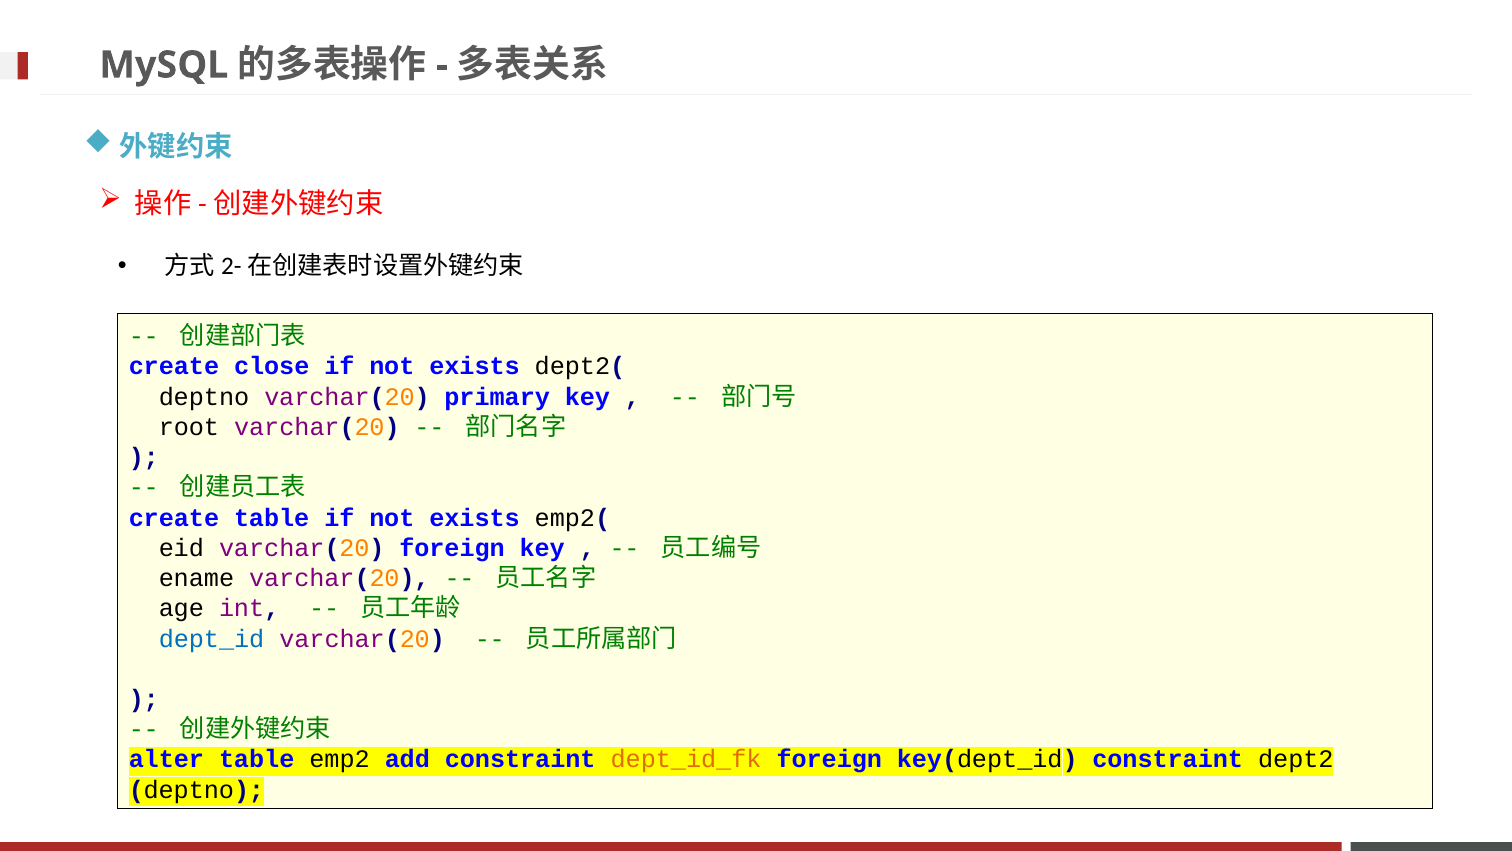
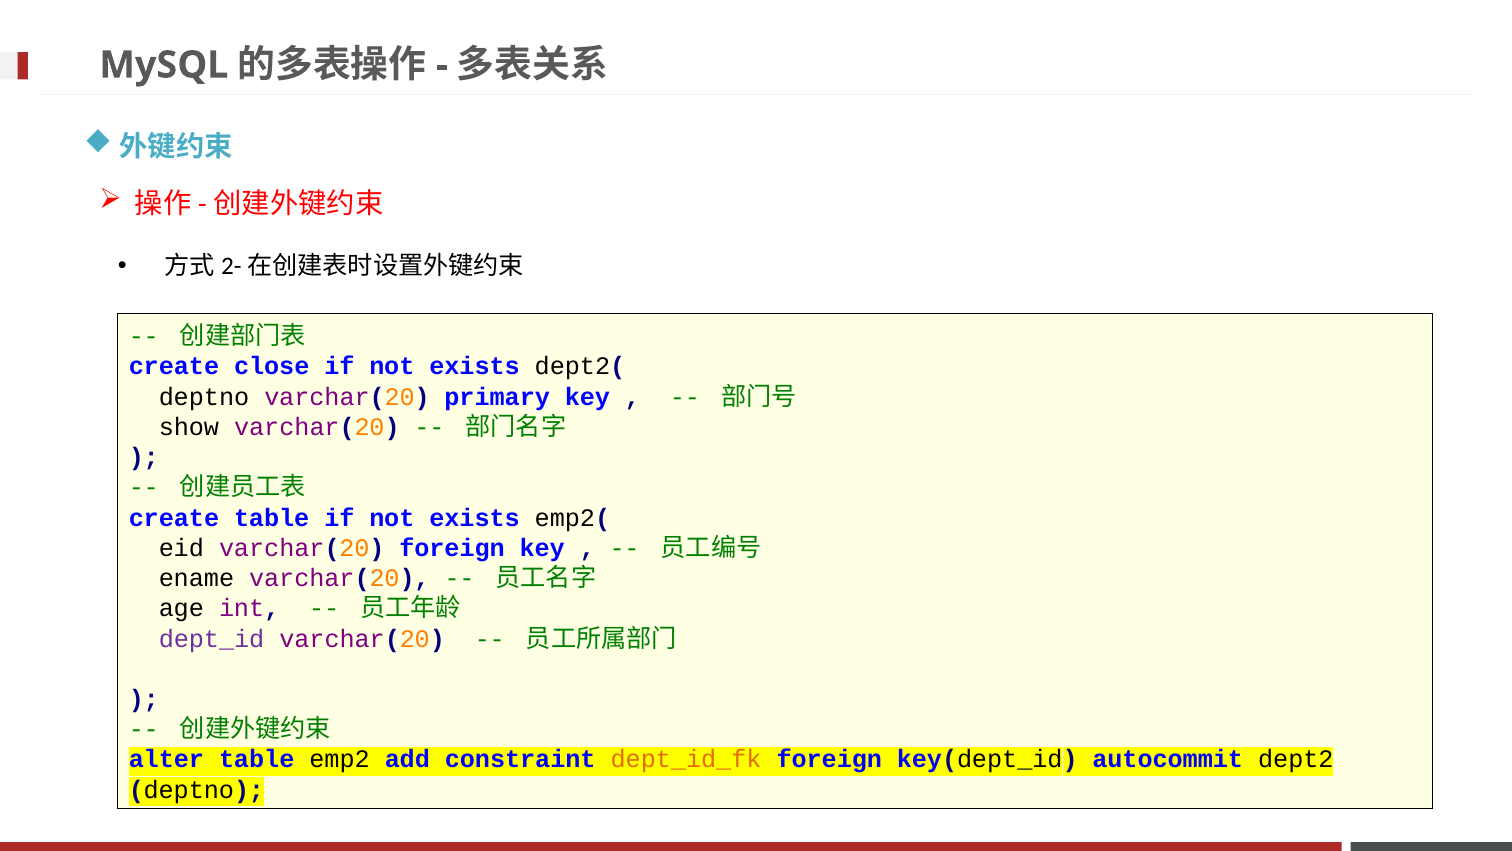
root: root -> show
dept_id colour: blue -> purple
key(dept_id constraint: constraint -> autocommit
